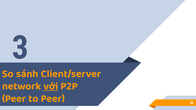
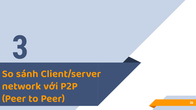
với underline: present -> none
